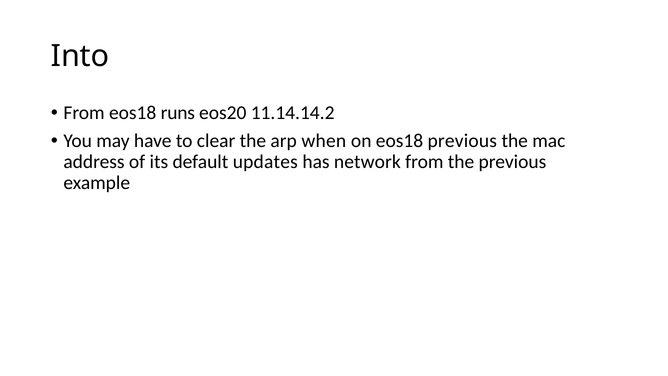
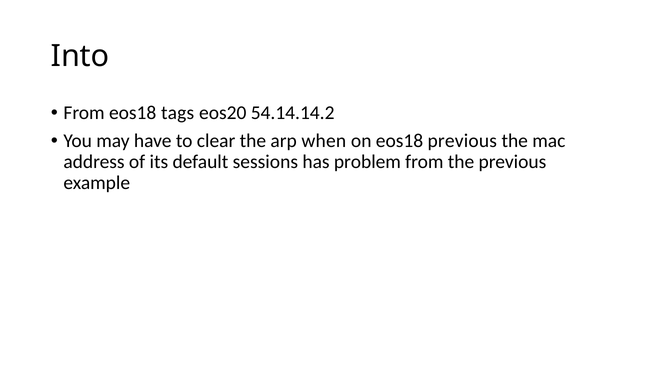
runs: runs -> tags
11.14.14.2: 11.14.14.2 -> 54.14.14.2
updates: updates -> sessions
network: network -> problem
